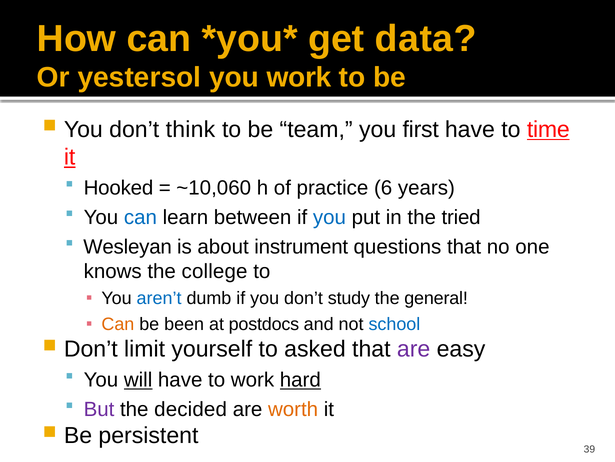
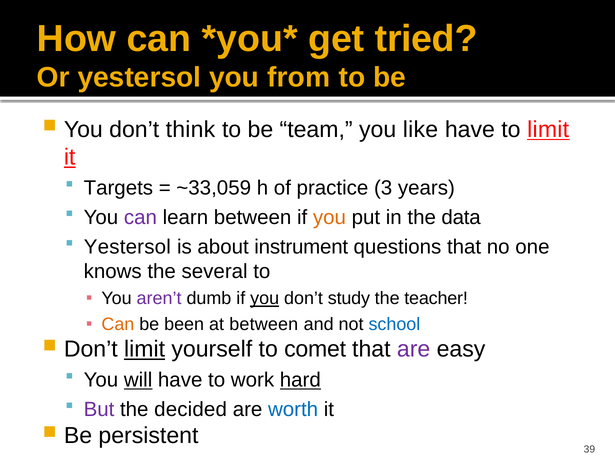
data: data -> tried
you work: work -> from
first: first -> like
to time: time -> limit
Hooked: Hooked -> Targets
~10,060: ~10,060 -> ~33,059
6: 6 -> 3
can at (140, 217) colour: blue -> purple
you at (329, 217) colour: blue -> orange
tried: tried -> data
Wesleyan at (128, 246): Wesleyan -> Yestersol
college: college -> several
aren’t colour: blue -> purple
you at (265, 298) underline: none -> present
general: general -> teacher
at postdocs: postdocs -> between
limit at (145, 349) underline: none -> present
asked: asked -> comet
worth colour: orange -> blue
